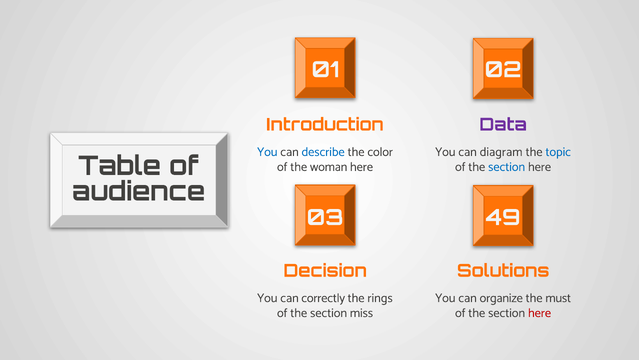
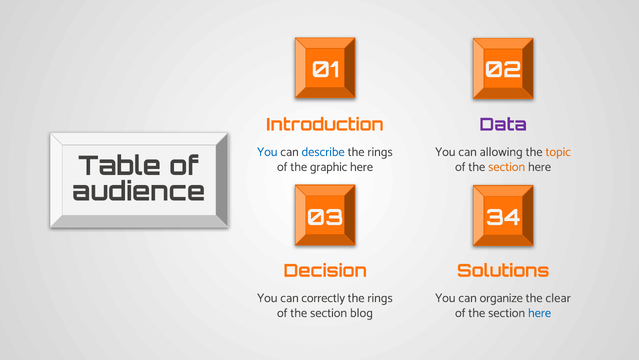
color at (380, 152): color -> rings
diagram: diagram -> allowing
topic colour: blue -> orange
woman: woman -> graphic
section at (507, 167) colour: blue -> orange
49: 49 -> 34
must: must -> clear
miss: miss -> blog
here at (540, 312) colour: red -> blue
